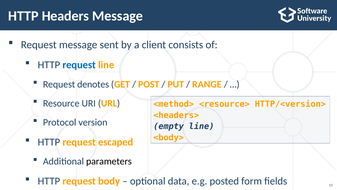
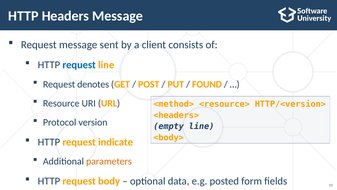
RANGE: RANGE -> FOUND
escaped: escaped -> indicate
parameters colour: black -> orange
